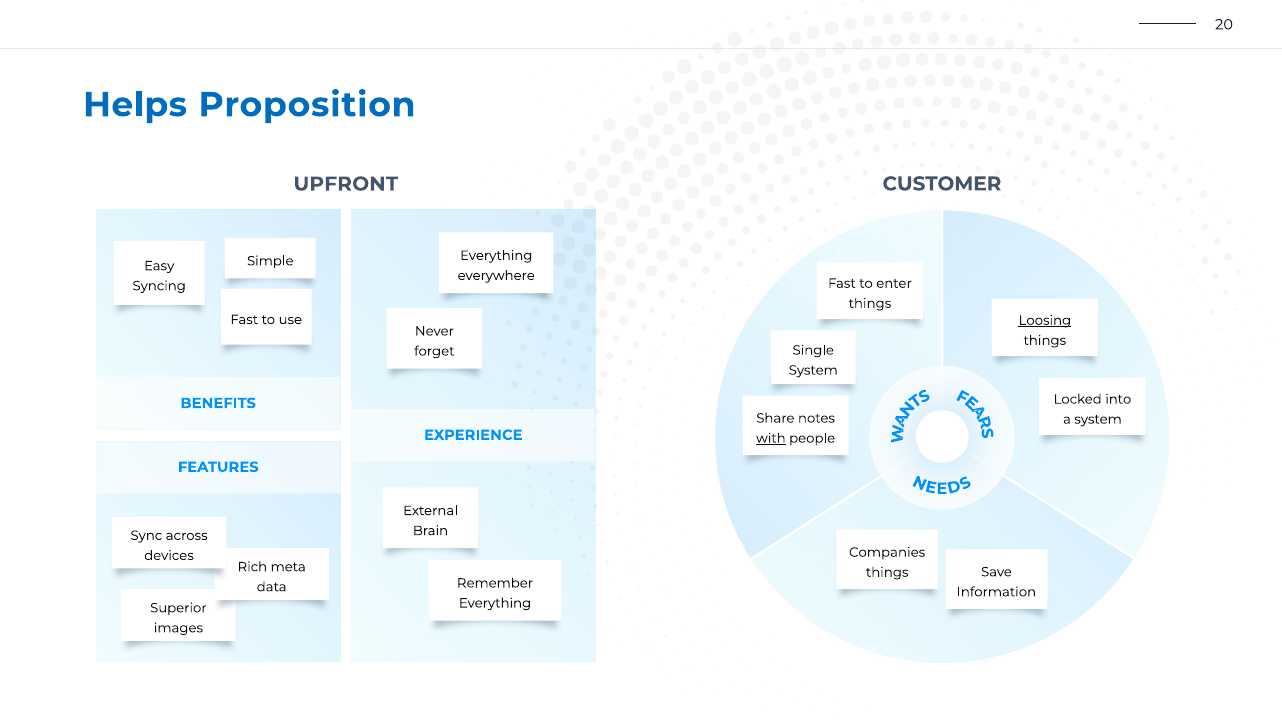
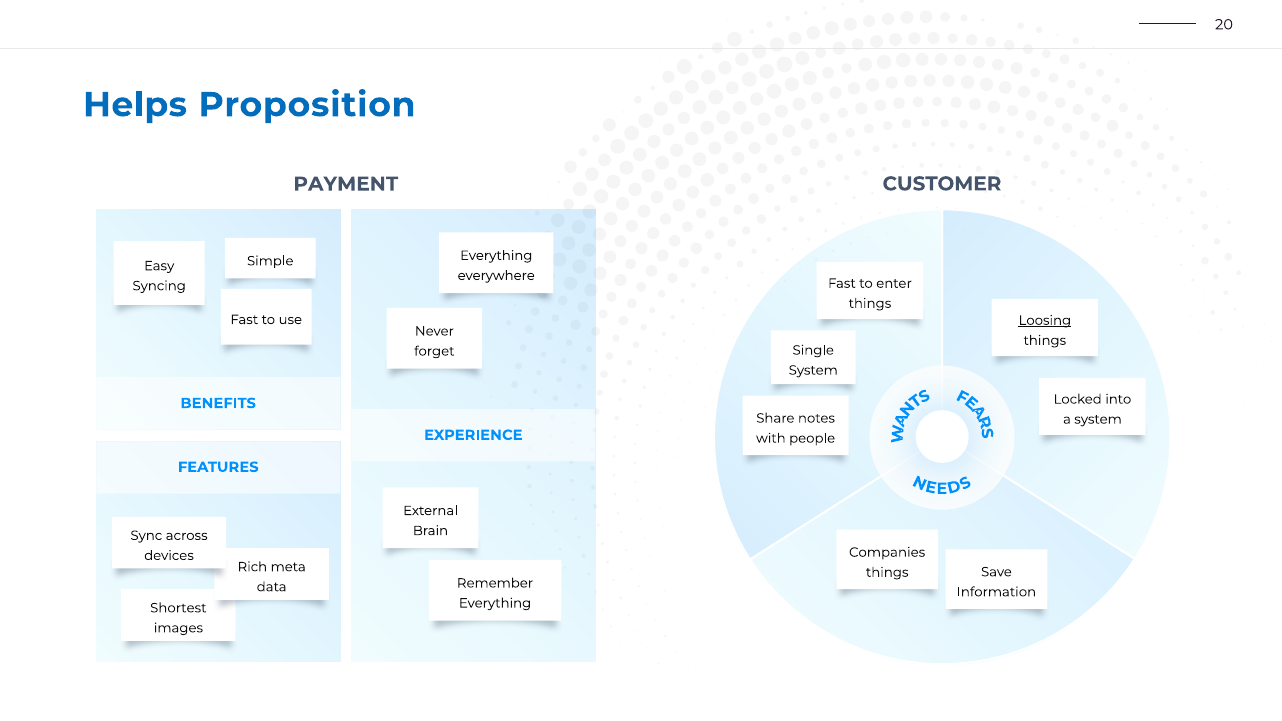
UPFRONT: UPFRONT -> PAYMENT
with underline: present -> none
Superior: Superior -> Shortest
